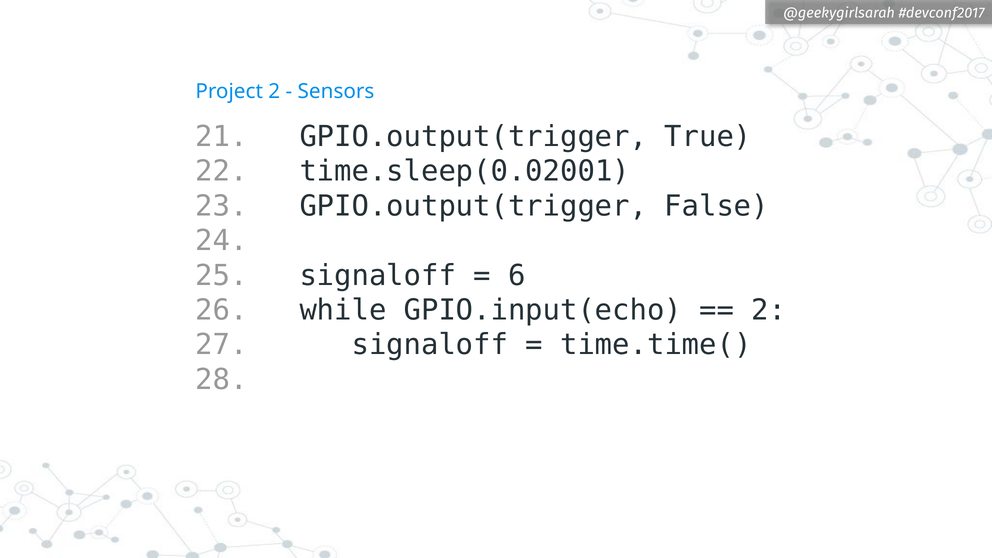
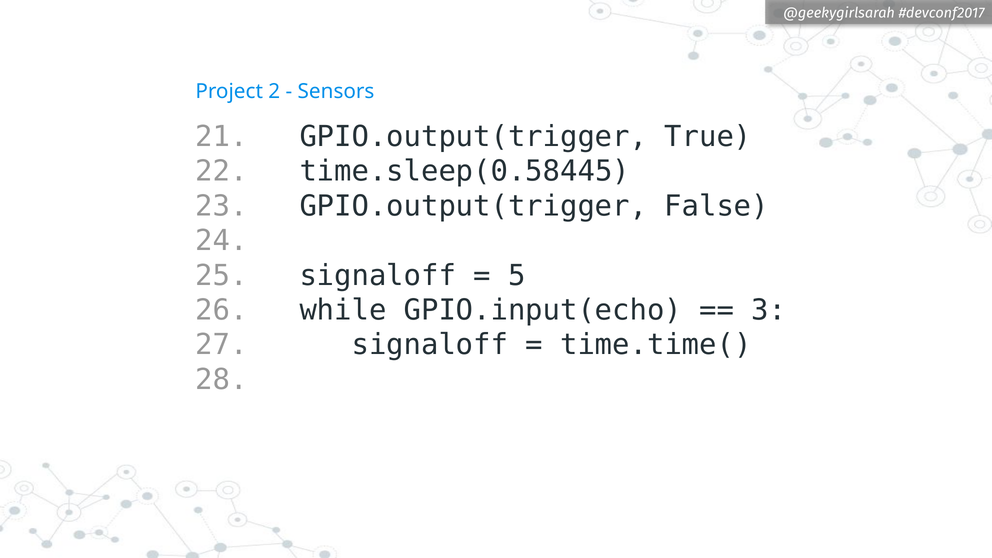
time.sleep(0.02001: time.sleep(0.02001 -> time.sleep(0.58445
6: 6 -> 5
2 at (769, 310): 2 -> 3
